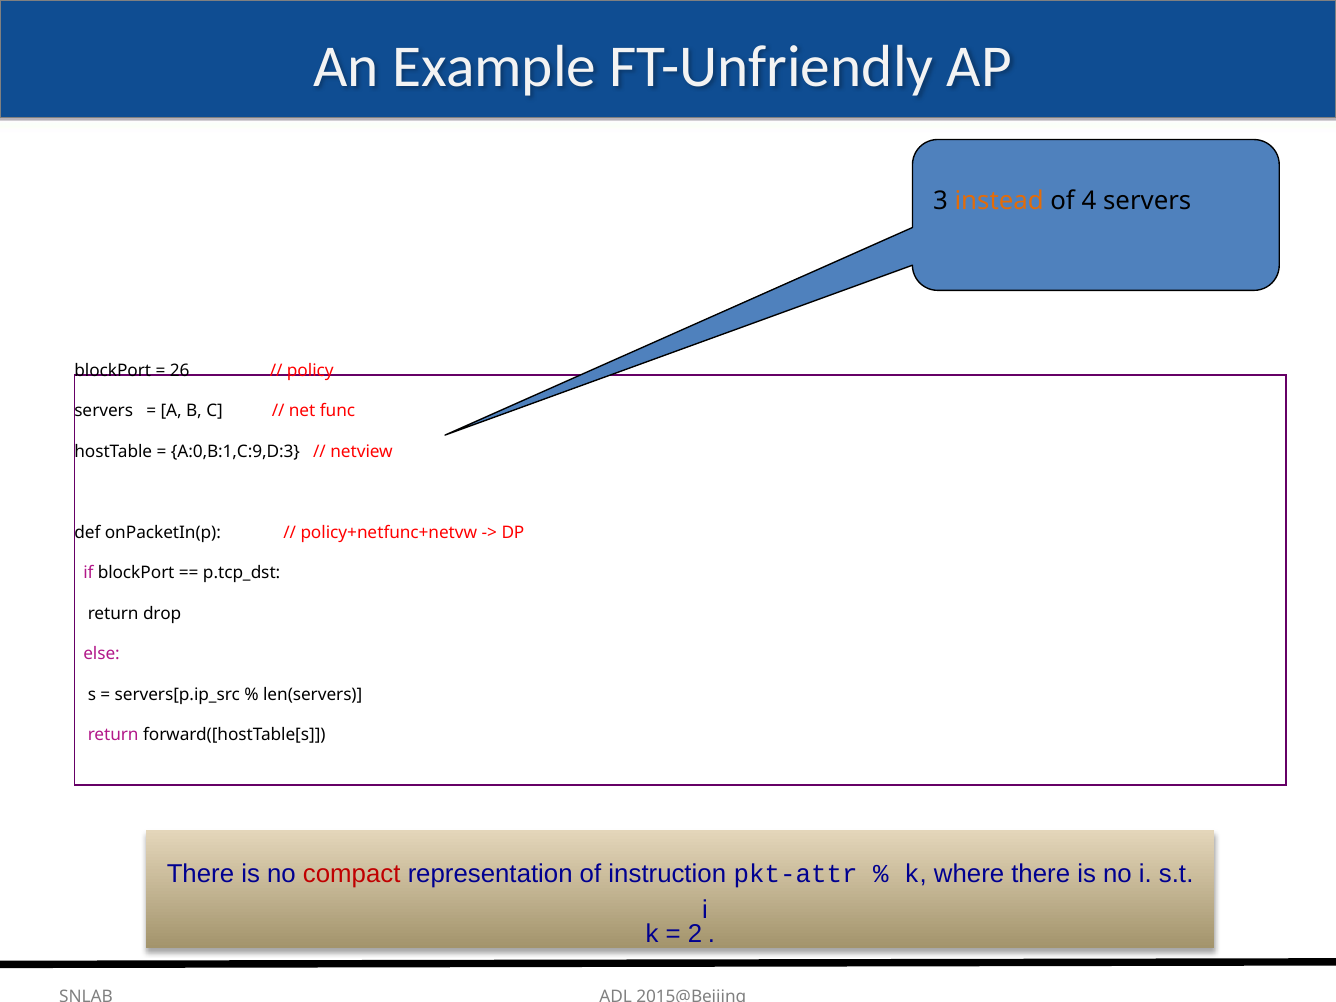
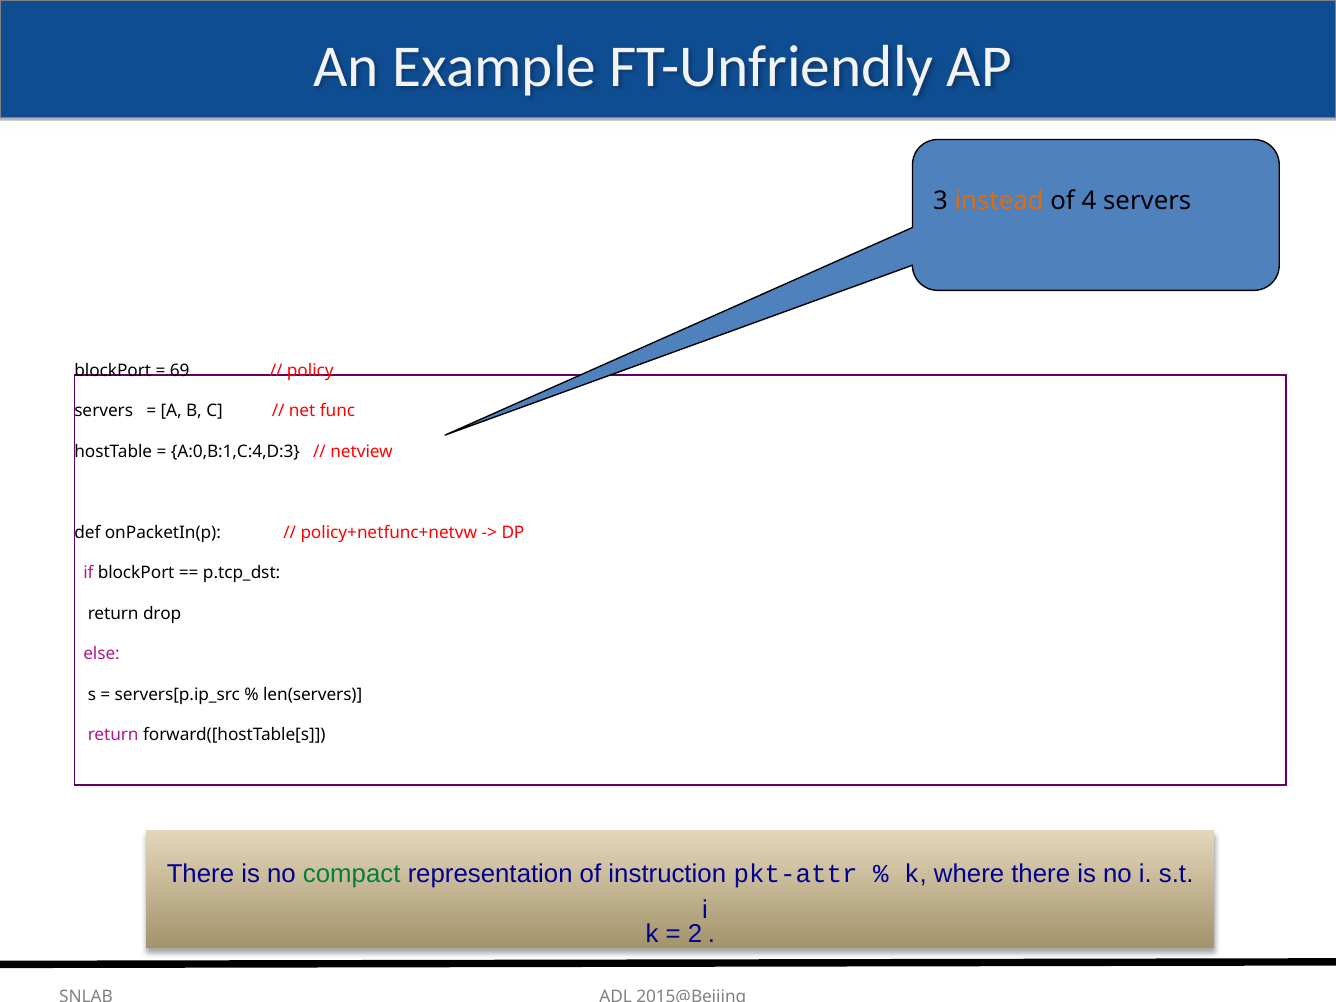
26: 26 -> 69
A:0,B:1,C:9,D:3: A:0,B:1,C:9,D:3 -> A:0,B:1,C:4,D:3
compact colour: red -> green
